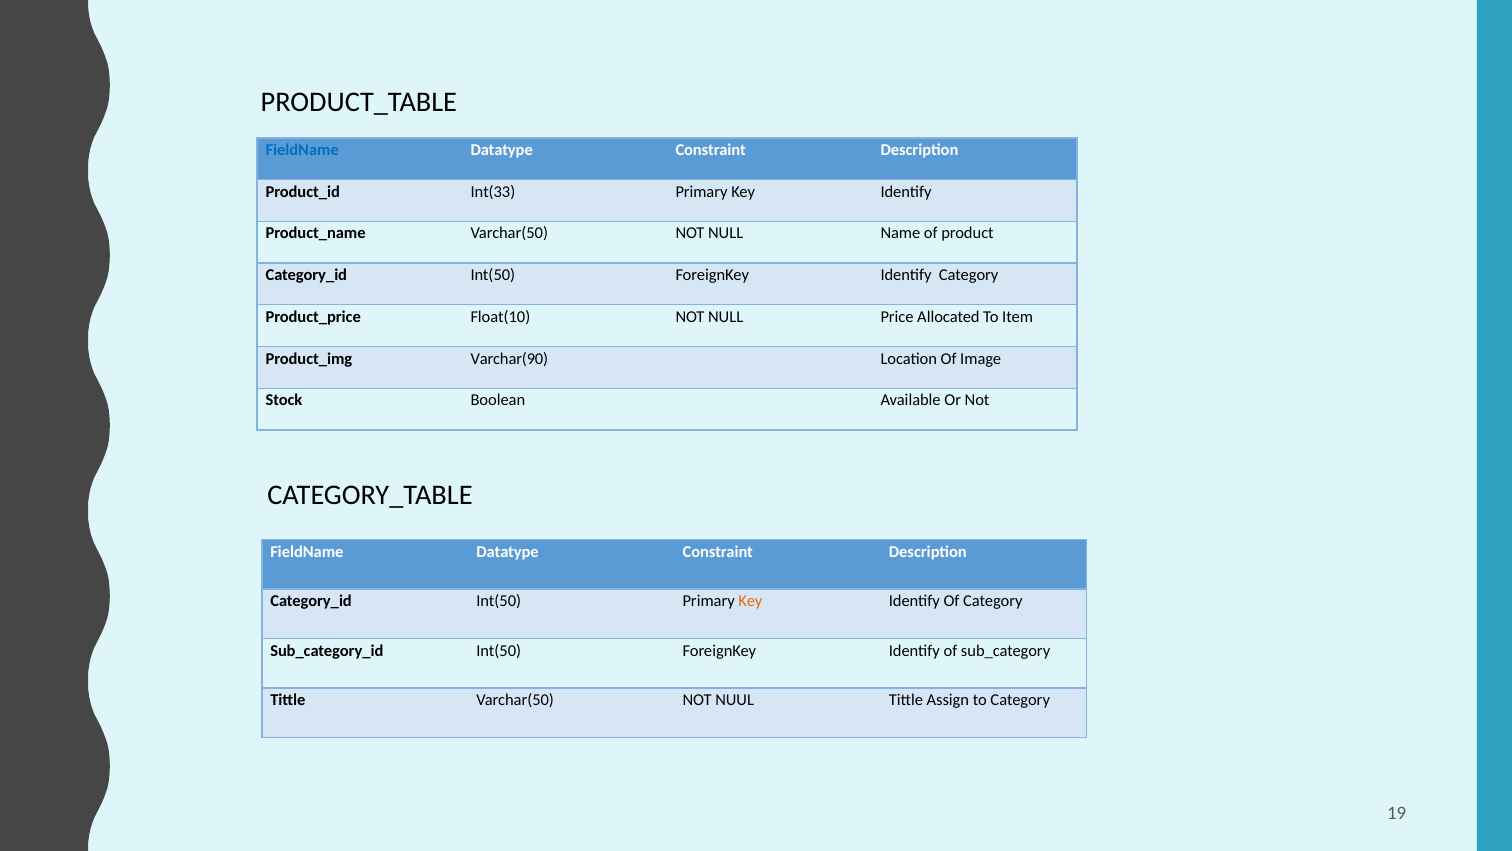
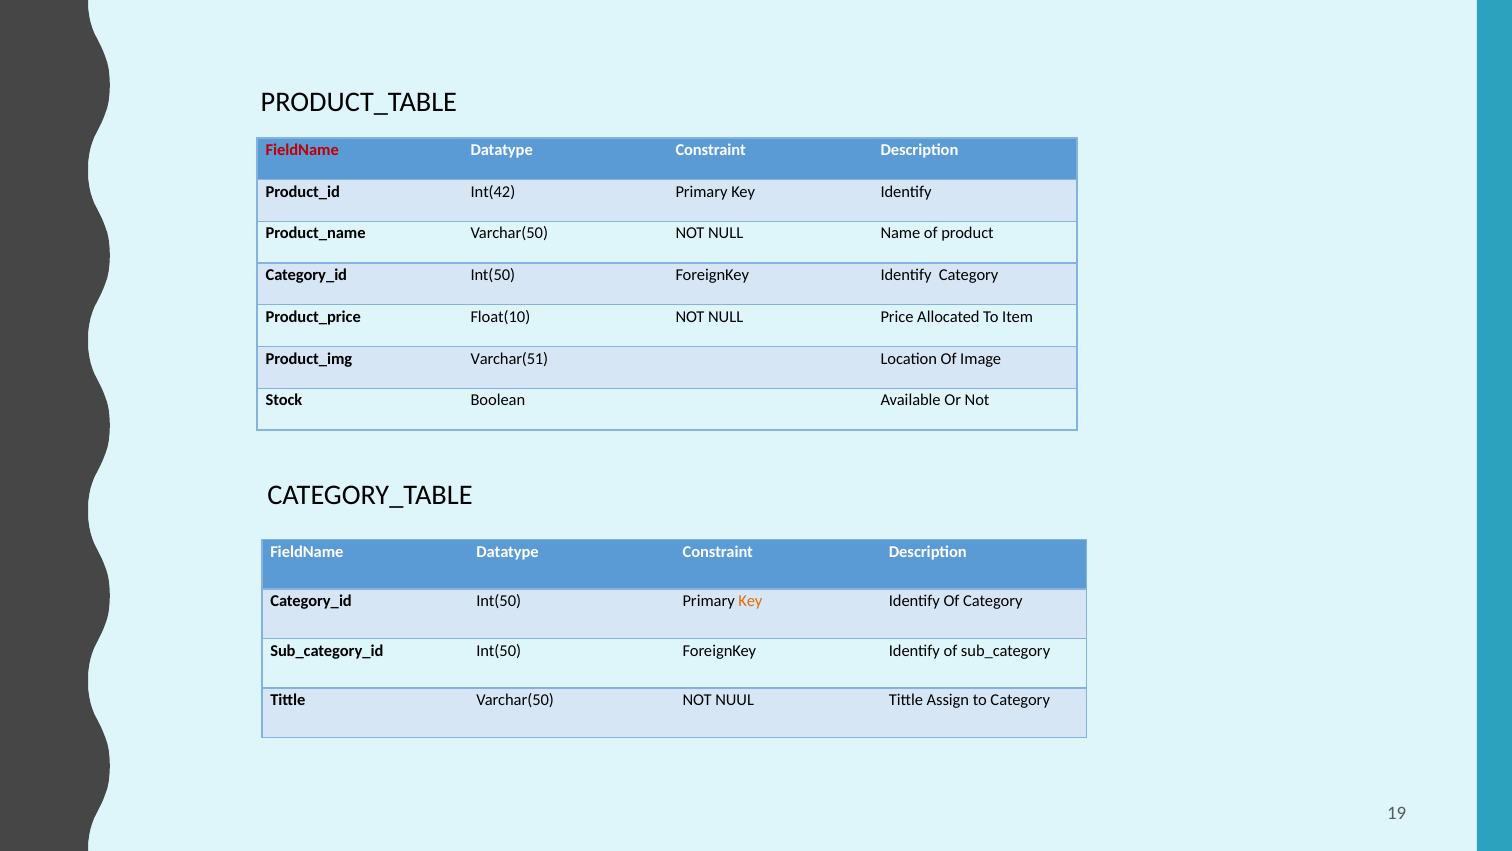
FieldName at (302, 150) colour: blue -> red
Int(33: Int(33 -> Int(42
Varchar(90: Varchar(90 -> Varchar(51
